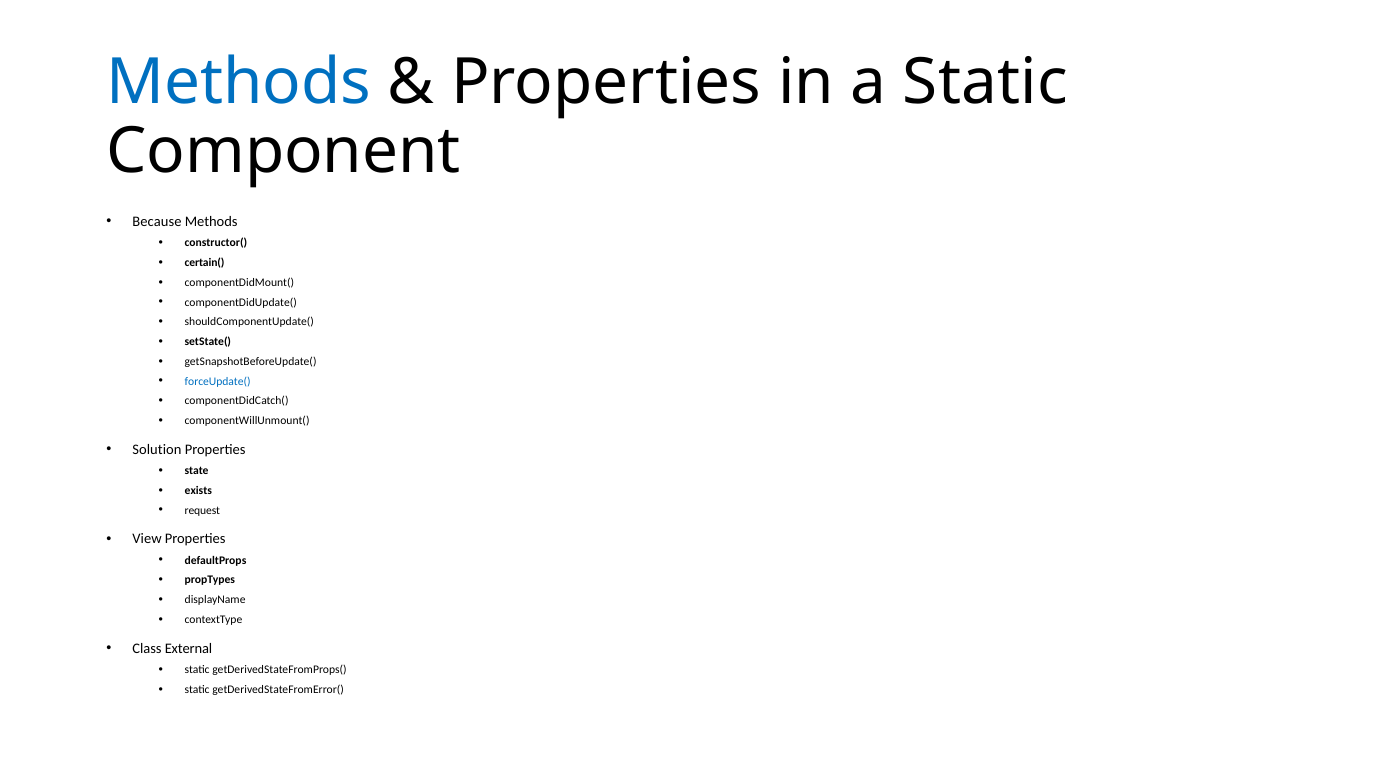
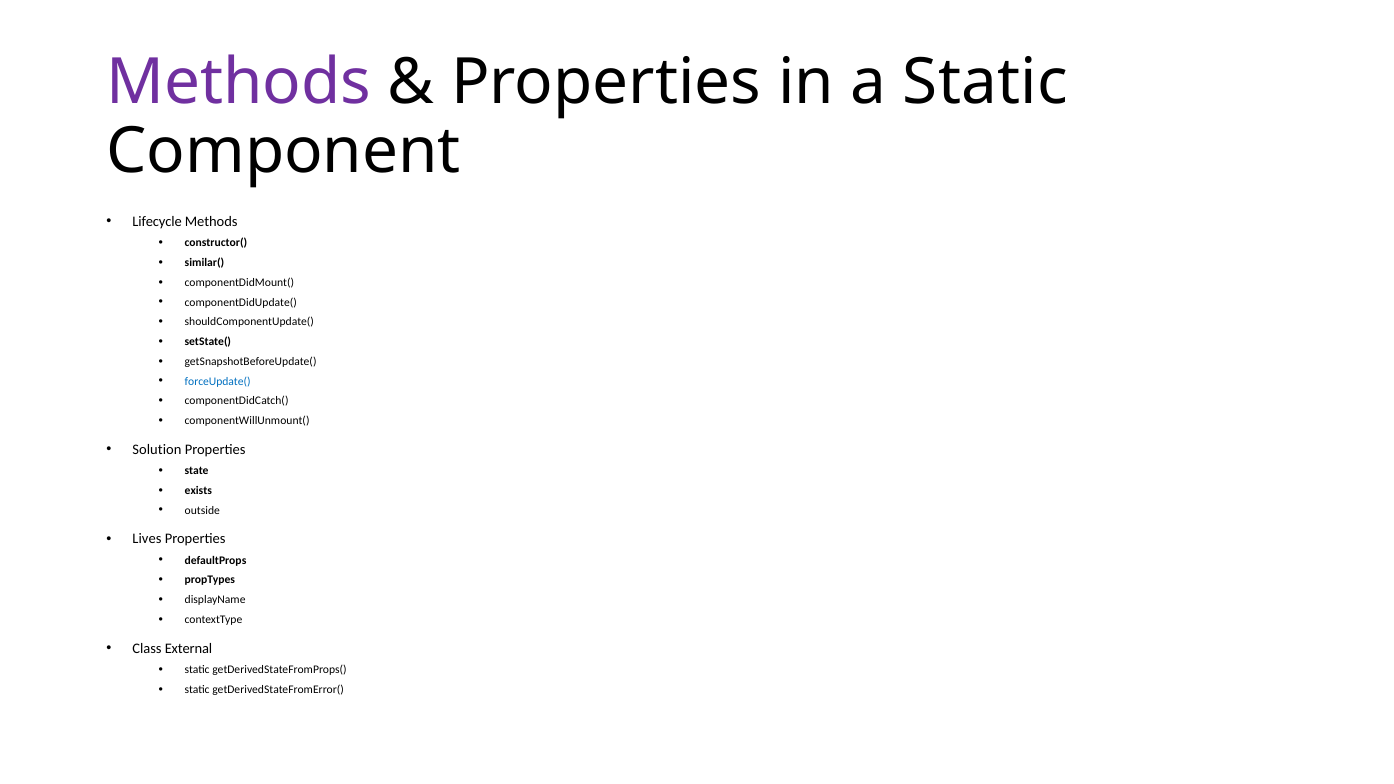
Methods at (239, 83) colour: blue -> purple
Because: Because -> Lifecycle
certain(: certain( -> similar(
request: request -> outside
View: View -> Lives
